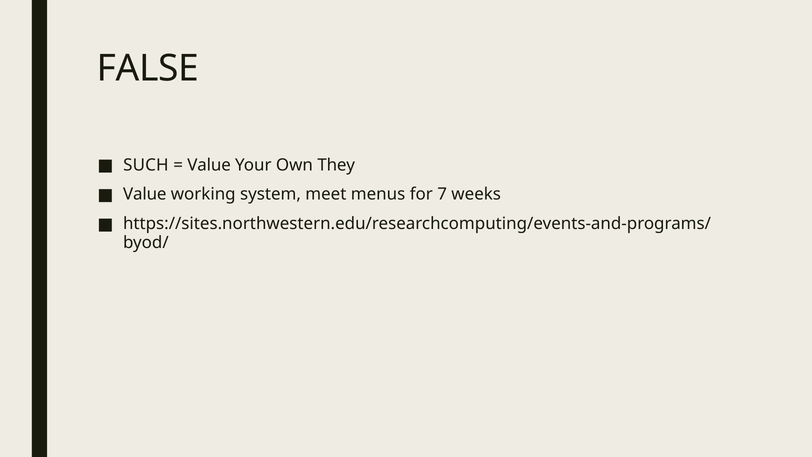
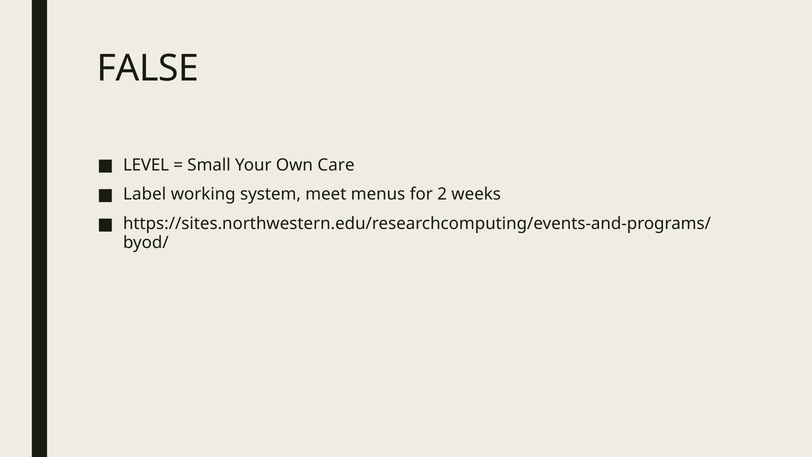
SUCH: SUCH -> LEVEL
Value at (209, 165): Value -> Small
They: They -> Care
Value at (145, 194): Value -> Label
7: 7 -> 2
